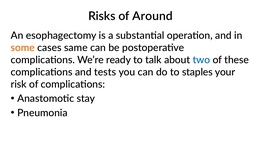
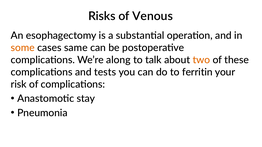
Around: Around -> Venous
ready: ready -> along
two colour: blue -> orange
staples: staples -> ferritin
